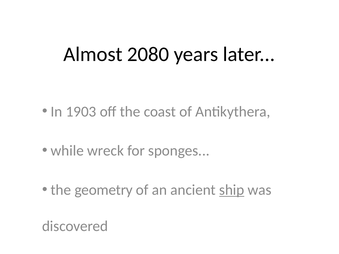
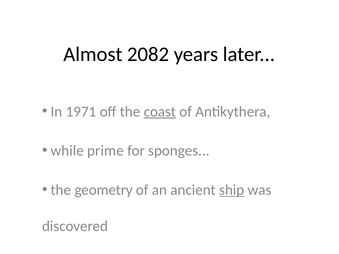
2080: 2080 -> 2082
1903: 1903 -> 1971
coast underline: none -> present
wreck: wreck -> prime
